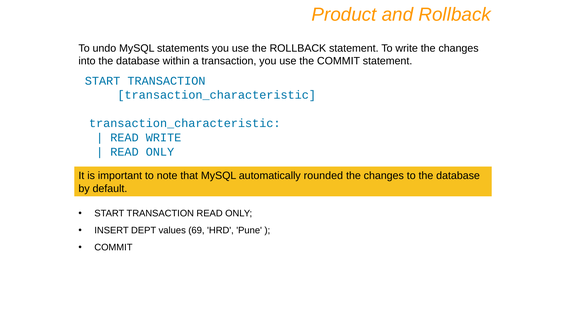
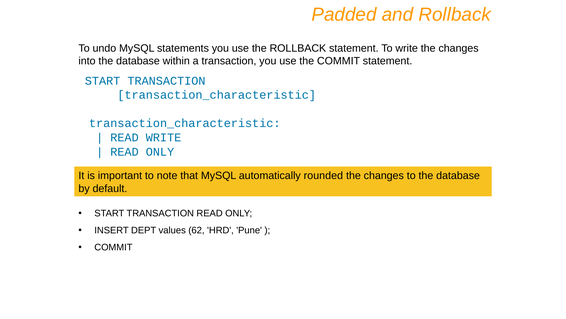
Product: Product -> Padded
69: 69 -> 62
